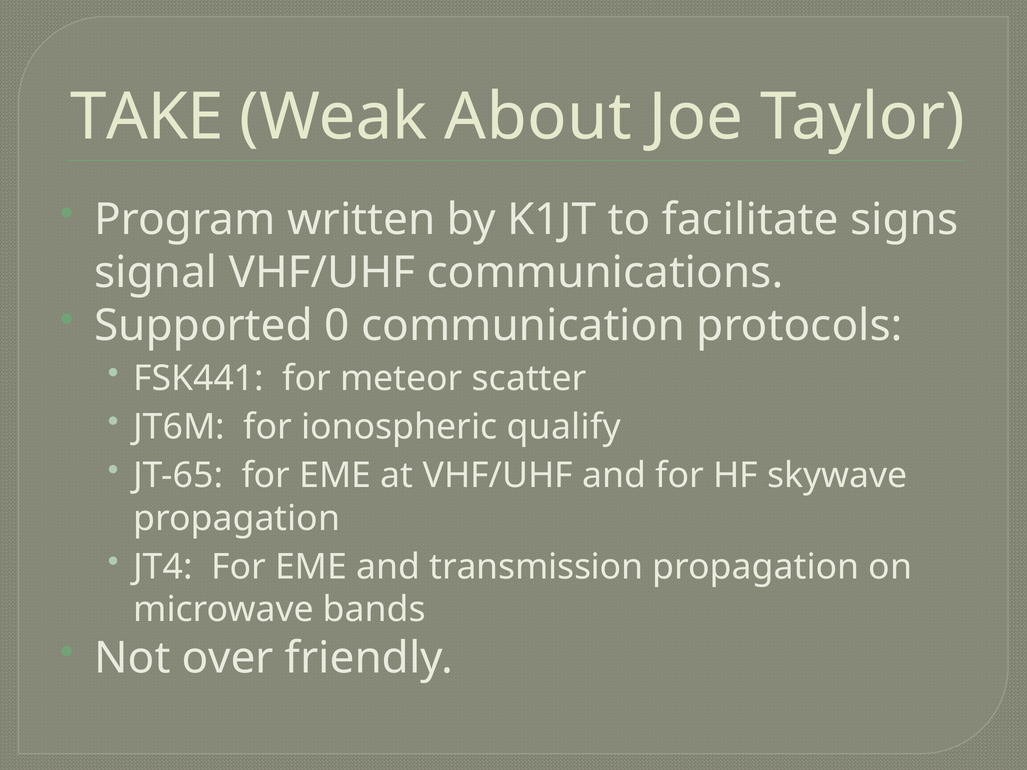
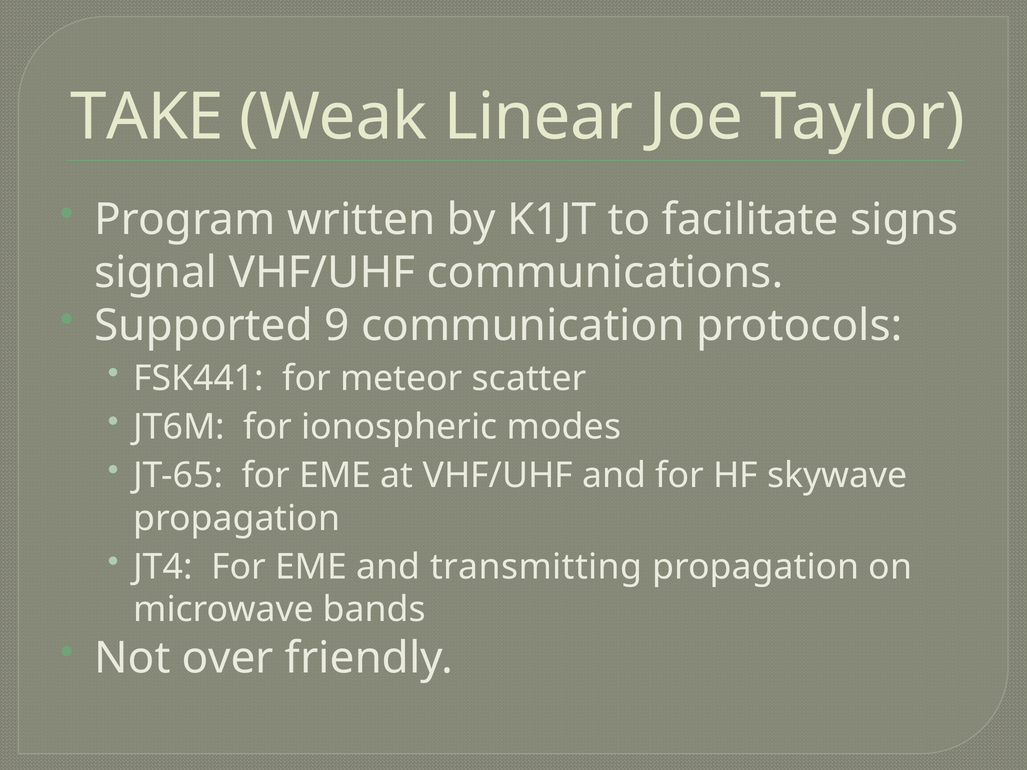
About: About -> Linear
0: 0 -> 9
qualify: qualify -> modes
transmission: transmission -> transmitting
